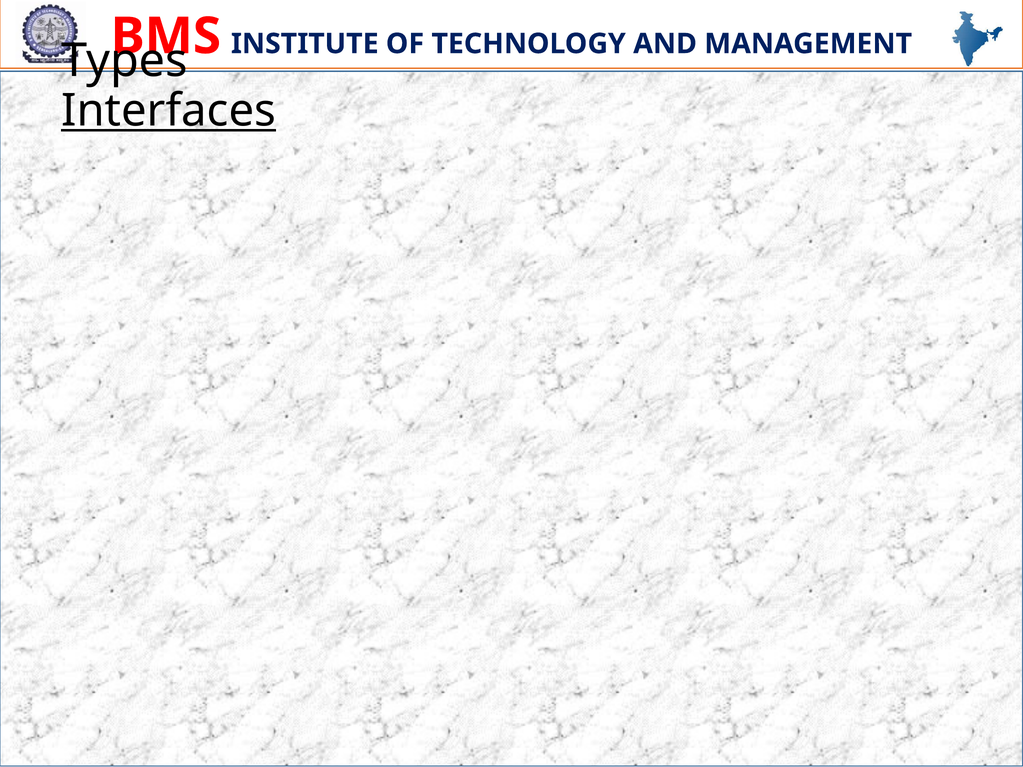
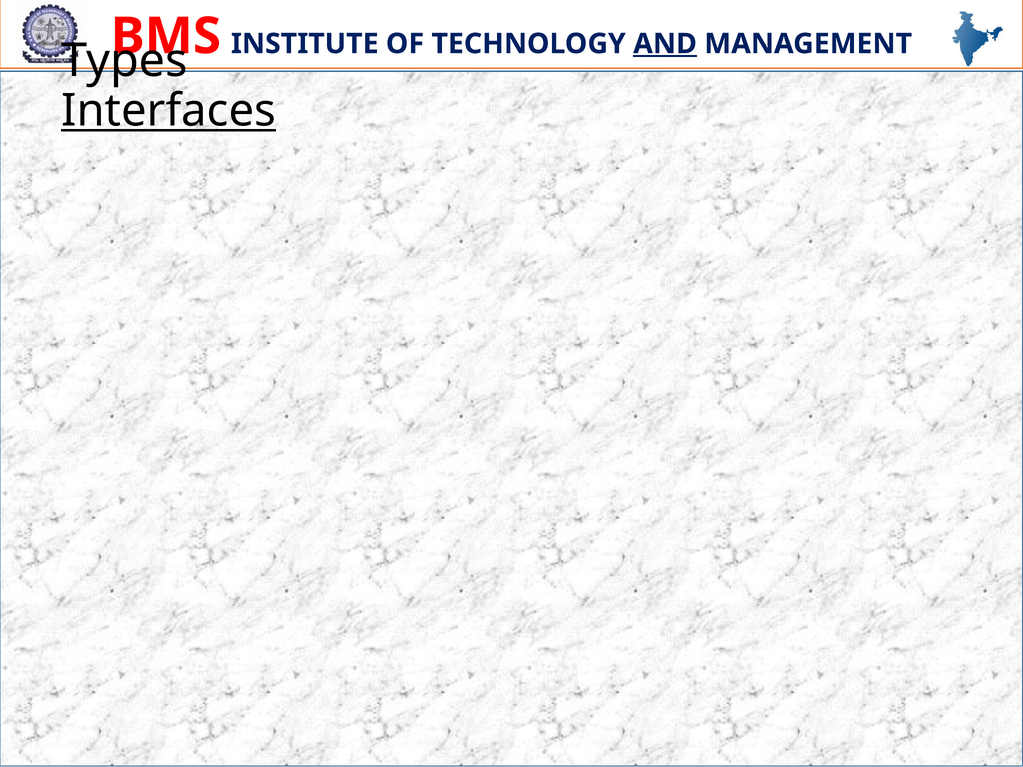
AND at (665, 44) underline: none -> present
